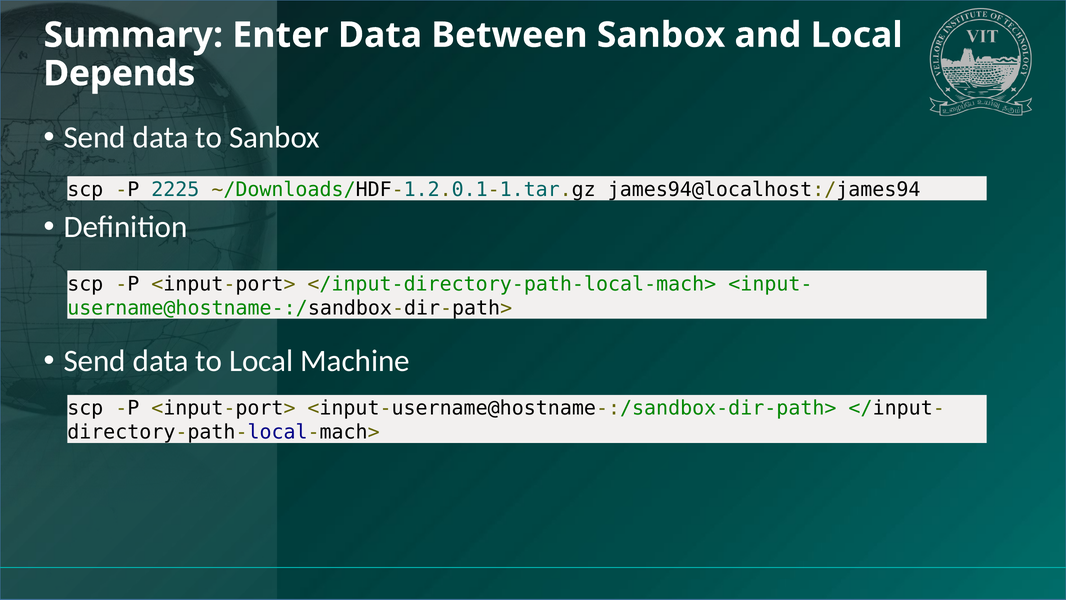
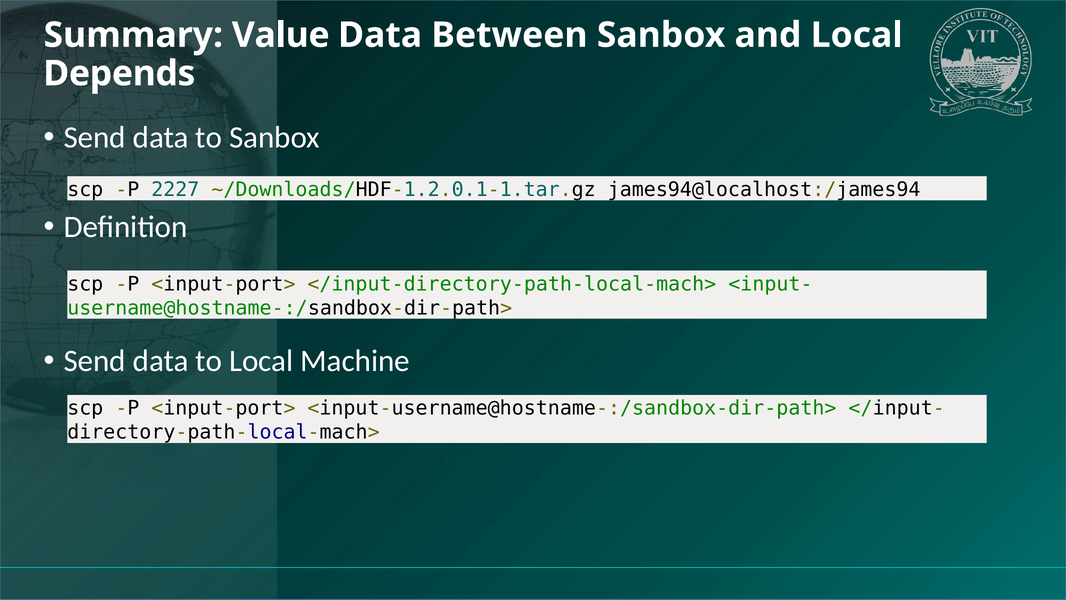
Enter: Enter -> Value
2225: 2225 -> 2227
